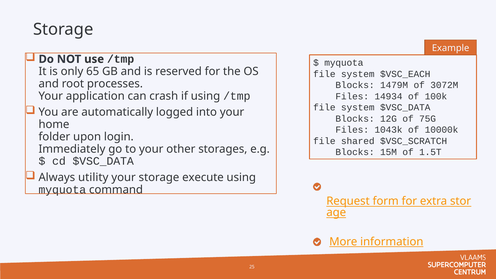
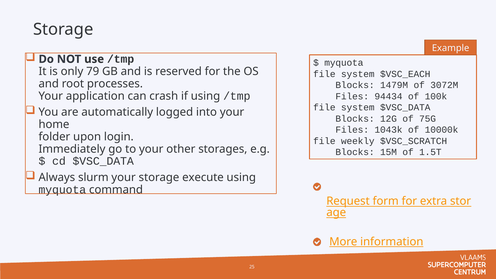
65: 65 -> 79
14934: 14934 -> 94434
shared: shared -> weekly
utility: utility -> slurm
